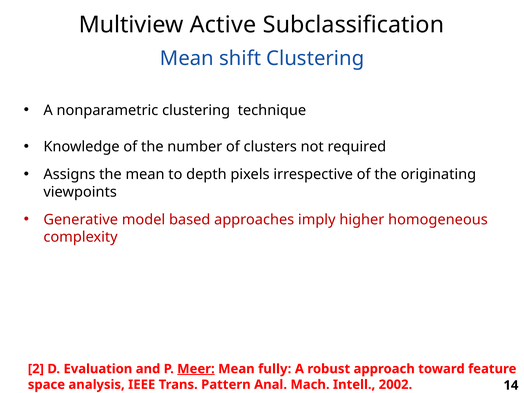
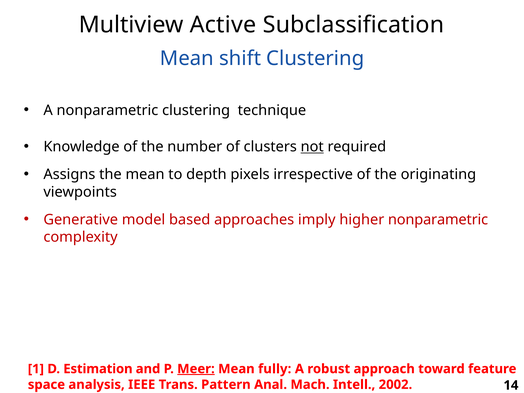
not underline: none -> present
higher homogeneous: homogeneous -> nonparametric
2: 2 -> 1
Evaluation: Evaluation -> Estimation
